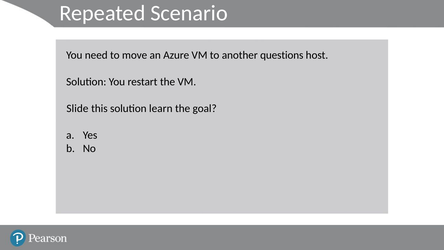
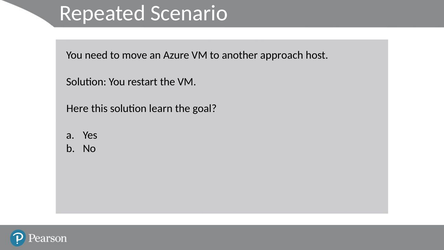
questions: questions -> approach
Slide: Slide -> Here
